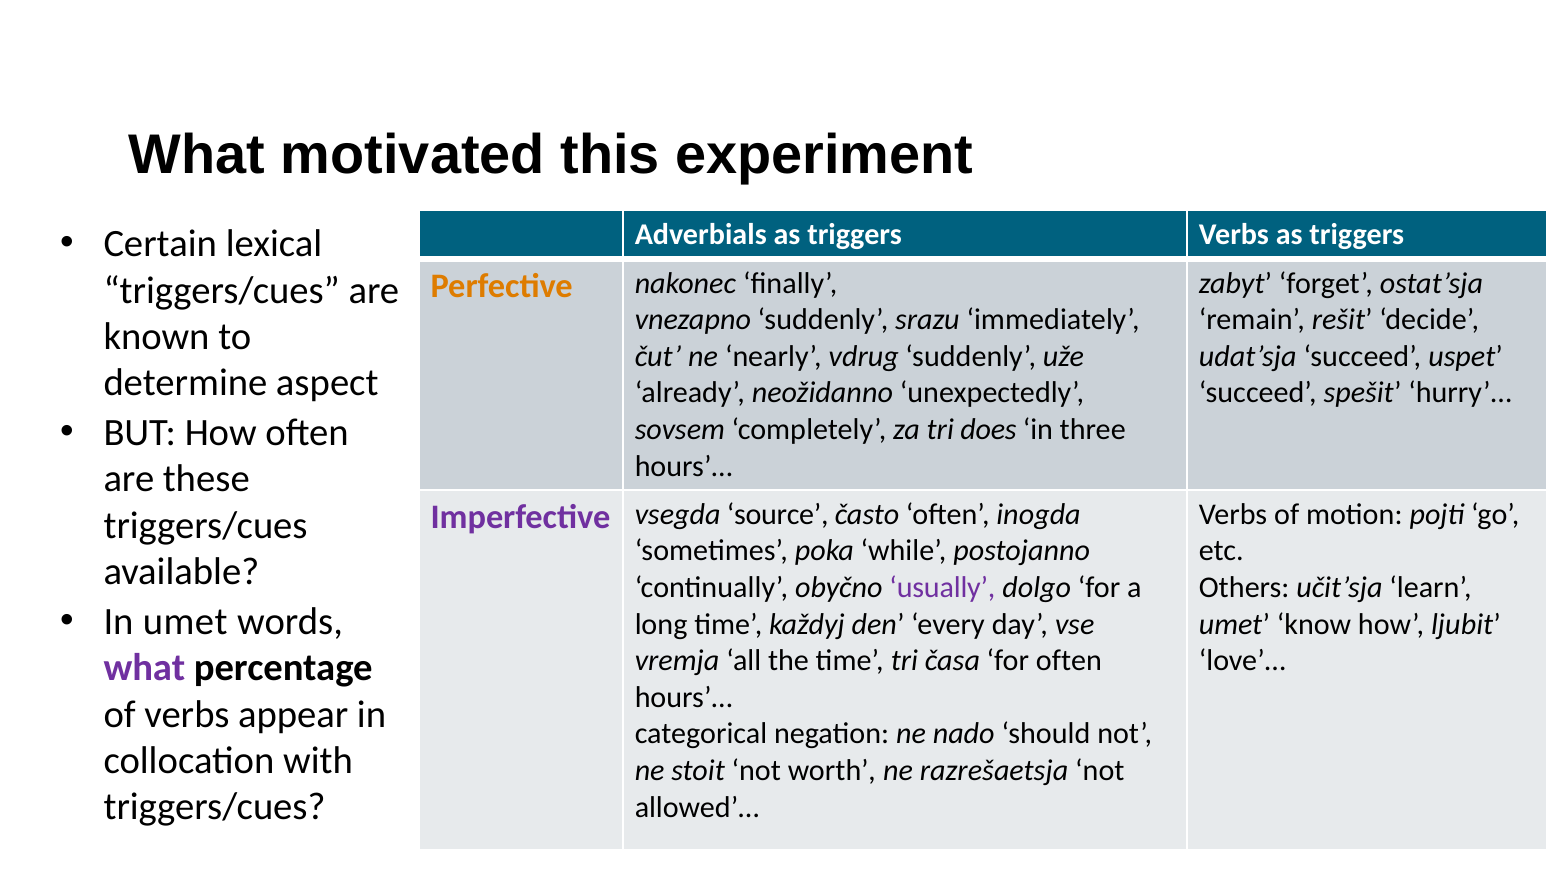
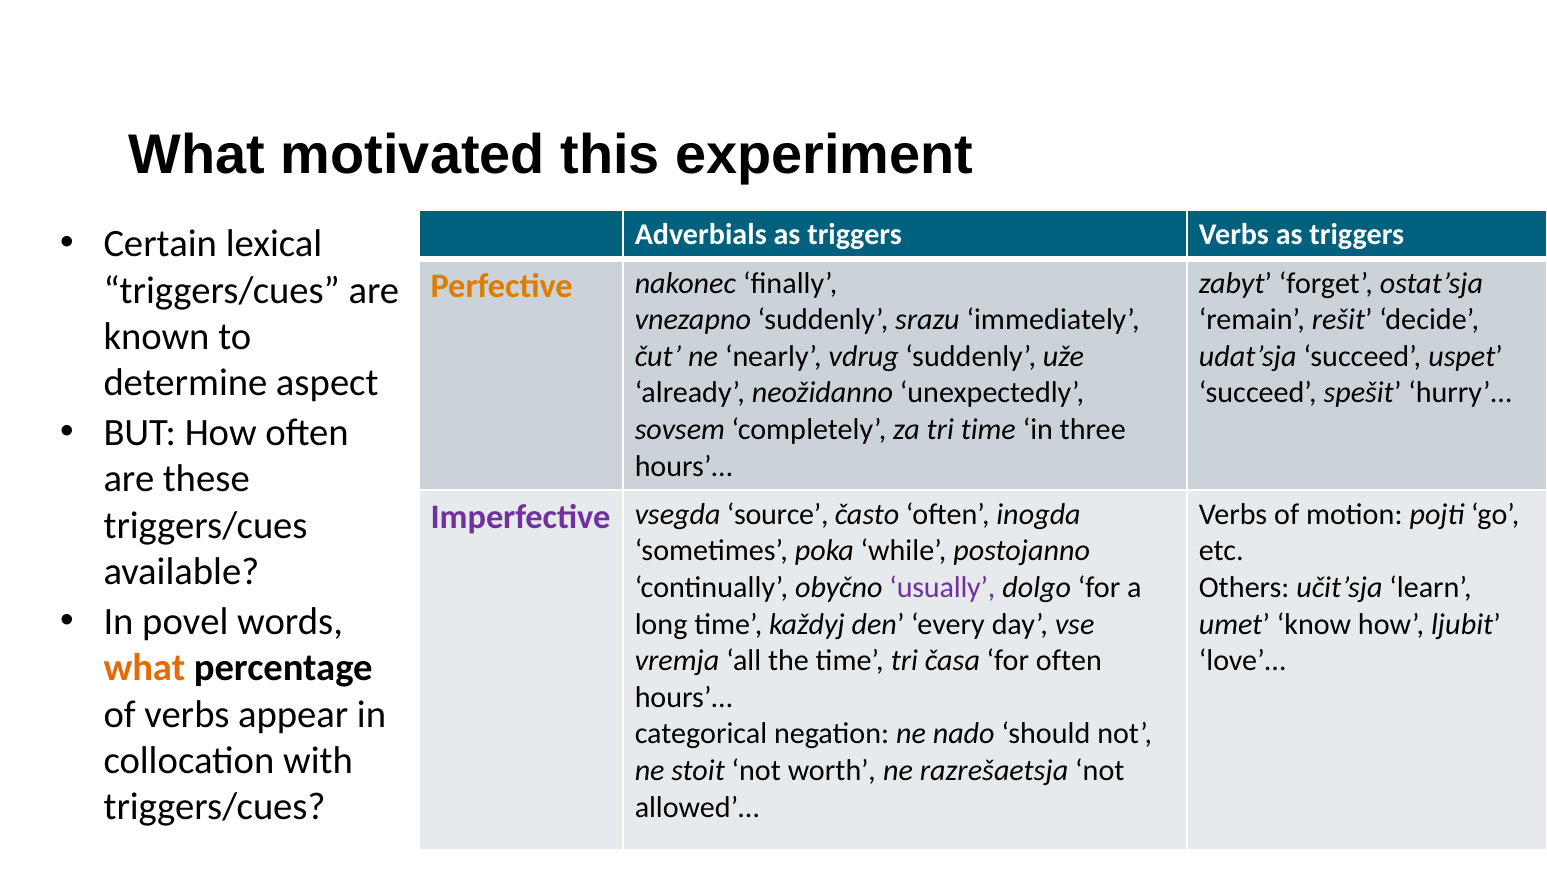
tri does: does -> time
In umet: umet -> povel
what at (144, 668) colour: purple -> orange
